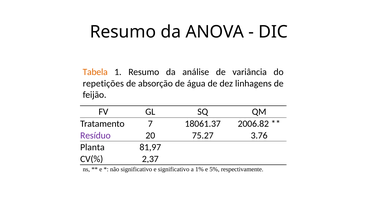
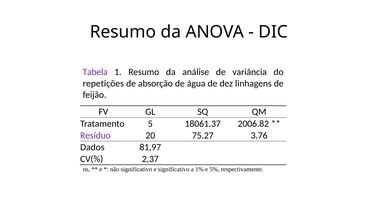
Tabela colour: orange -> purple
7: 7 -> 5
Planta: Planta -> Dados
